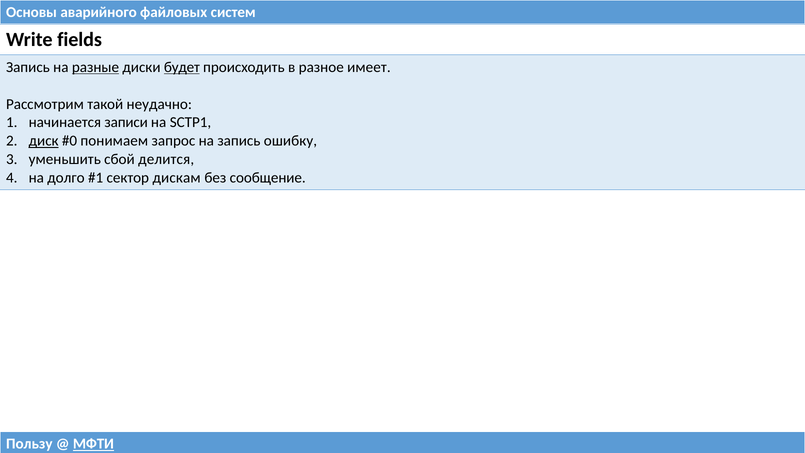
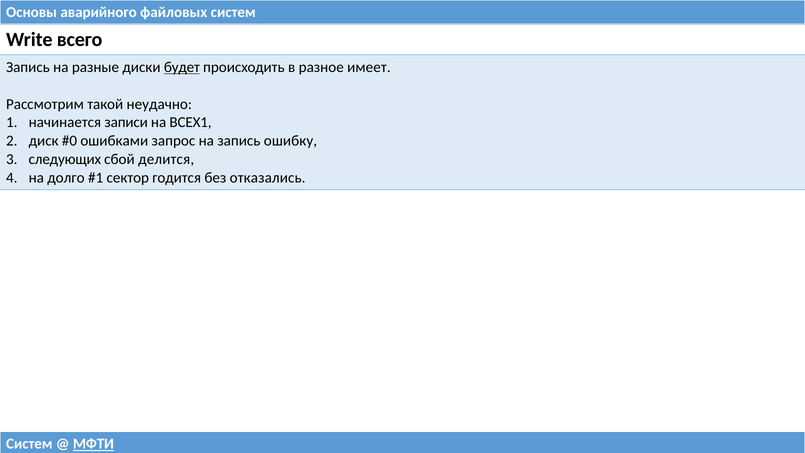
fields: fields -> всего
разные underline: present -> none
SCTP1: SCTP1 -> ВСЕХ1
диск underline: present -> none
понимаем: понимаем -> ошибками
уменьшить: уменьшить -> следующих
дискам: дискам -> годится
сообщение: сообщение -> отказались
Пользу at (29, 444): Пользу -> Систем
